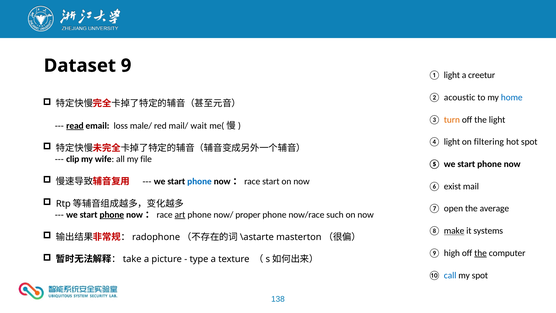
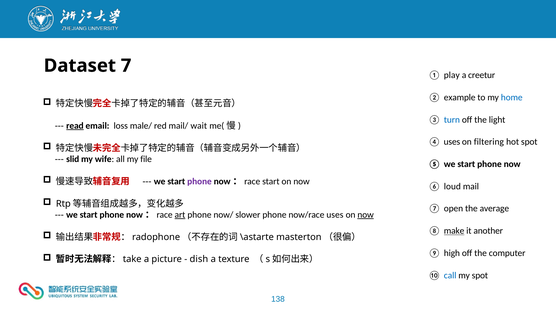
9: 9 -> 7
light at (452, 75): light -> play
acoustic: acoustic -> example
turn colour: orange -> blue
light at (452, 142): light -> uses
clip: clip -> slid
phone at (199, 181) colour: blue -> purple
exist: exist -> loud
phone at (112, 215) underline: present -> none
proper: proper -> slower
now/race such: such -> uses
now at (366, 215) underline: none -> present
systems: systems -> another
the at (481, 253) underline: present -> none
type: type -> dish
